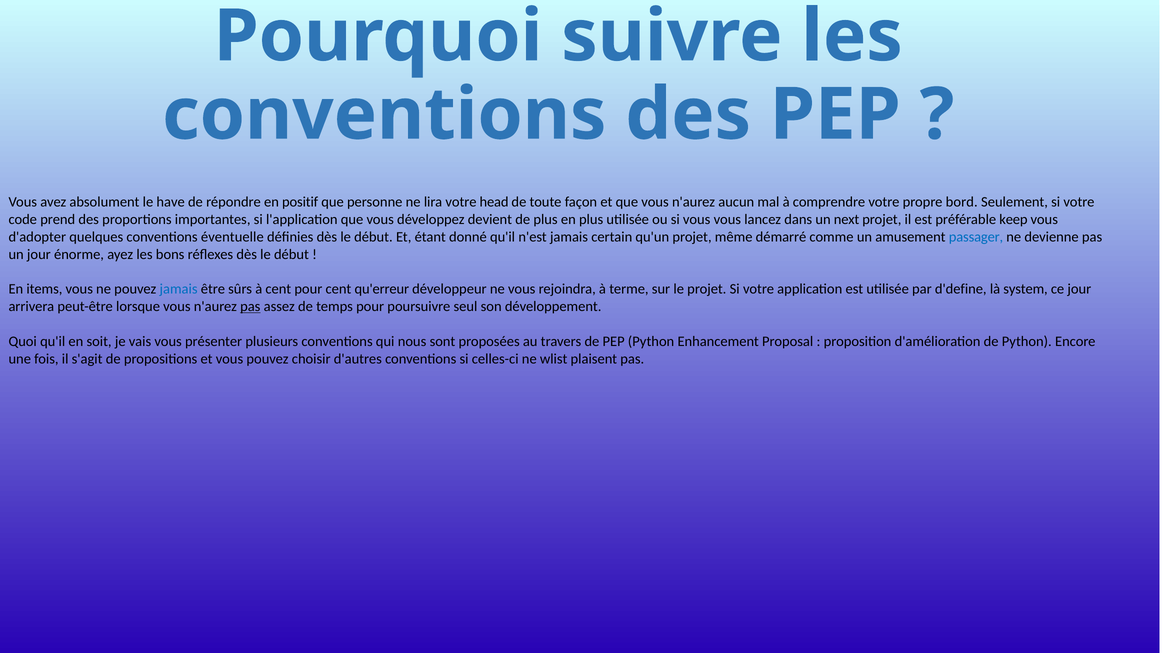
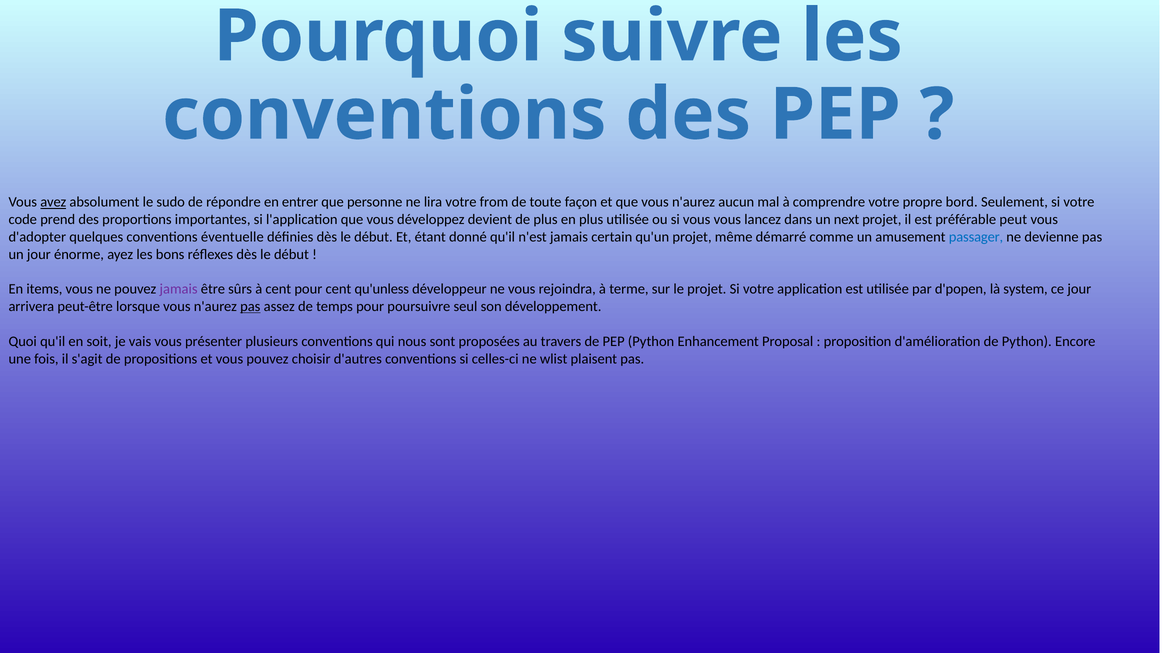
avez underline: none -> present
have: have -> sudo
positif: positif -> entrer
head: head -> from
keep: keep -> peut
jamais at (179, 289) colour: blue -> purple
qu'erreur: qu'erreur -> qu'unless
d'define: d'define -> d'popen
